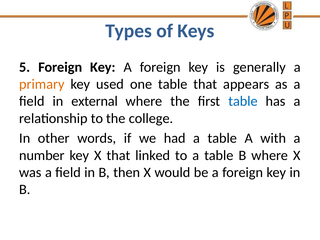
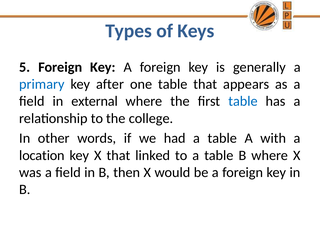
primary colour: orange -> blue
used: used -> after
number: number -> location
